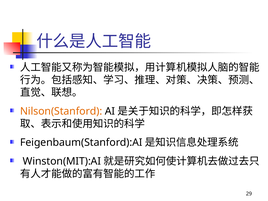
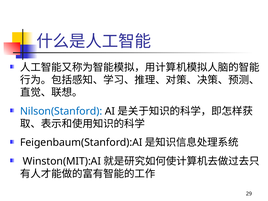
Nilson(Stanford colour: orange -> blue
